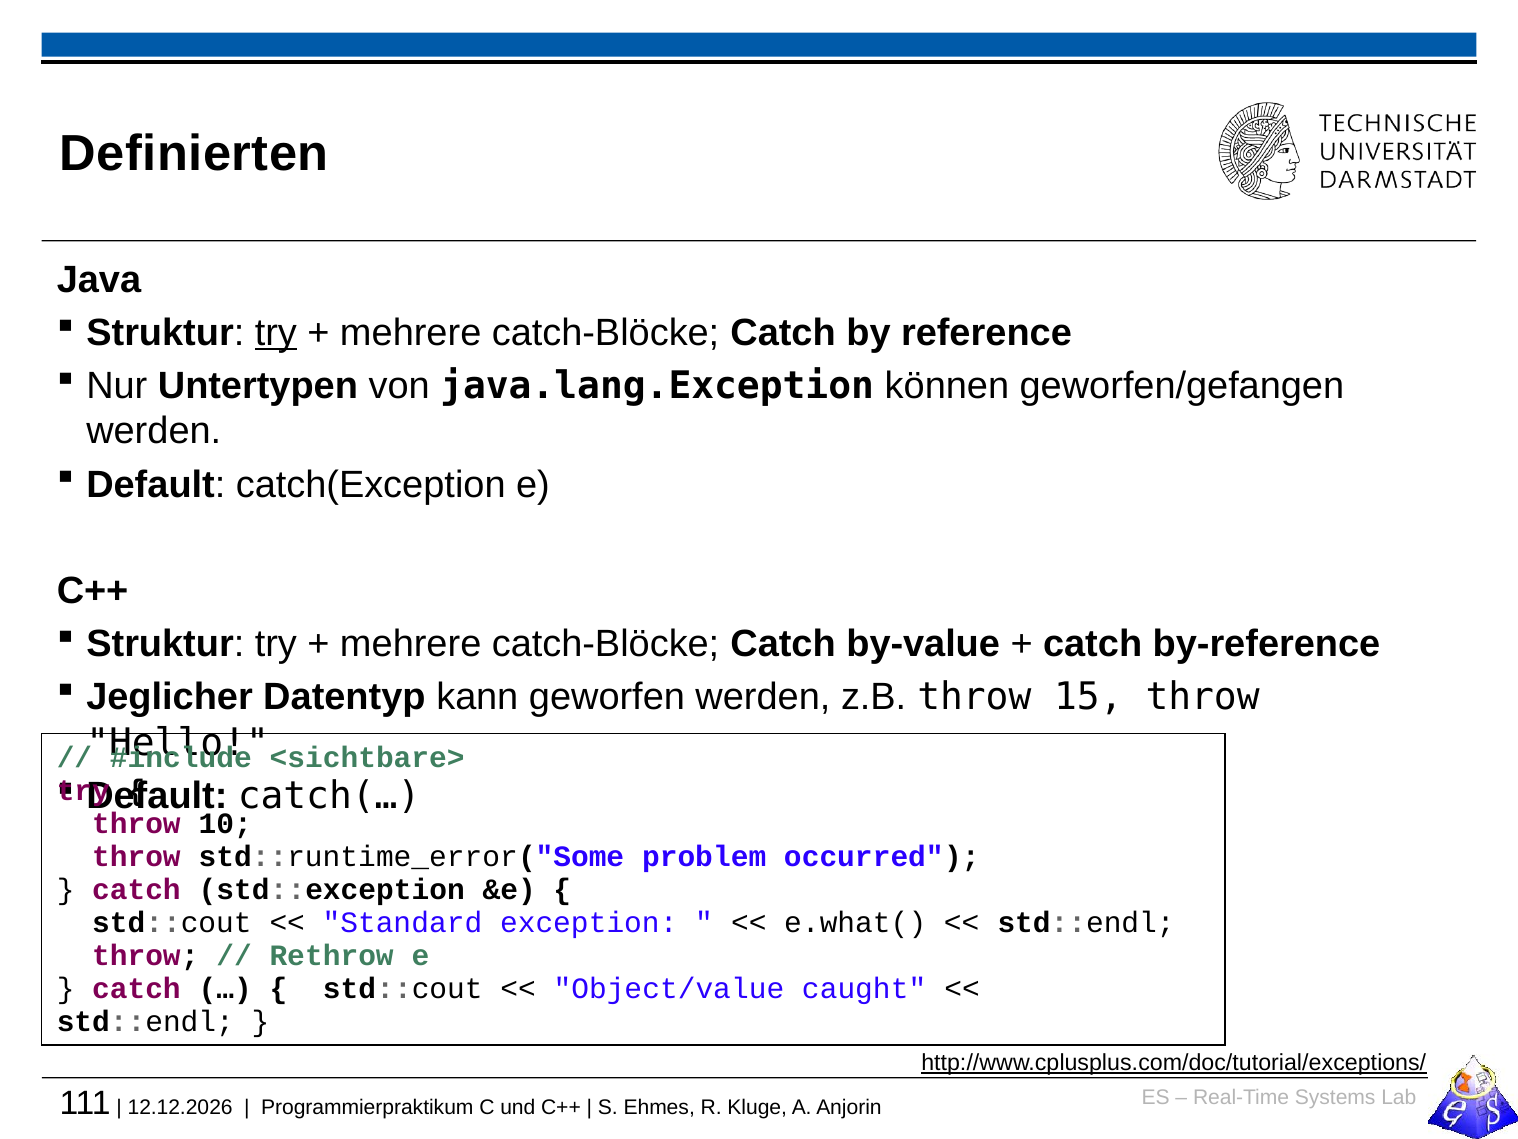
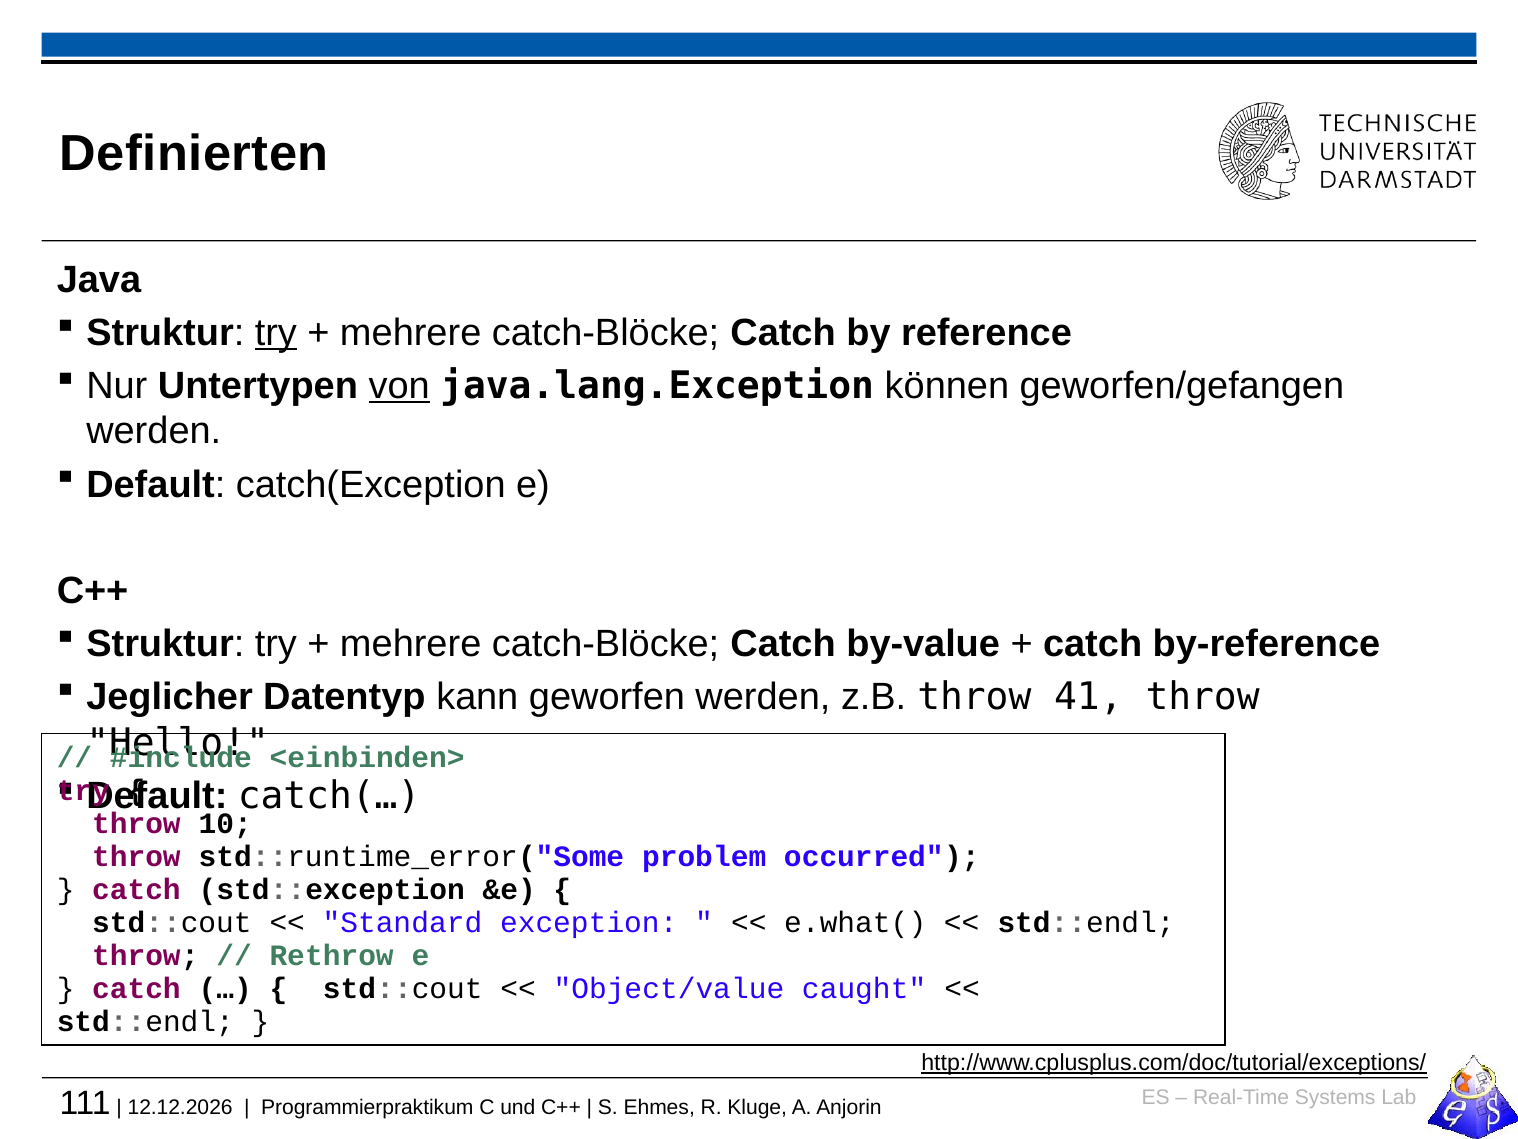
von underline: none -> present
15: 15 -> 41
<sichtbare>: <sichtbare> -> <einbinden>
